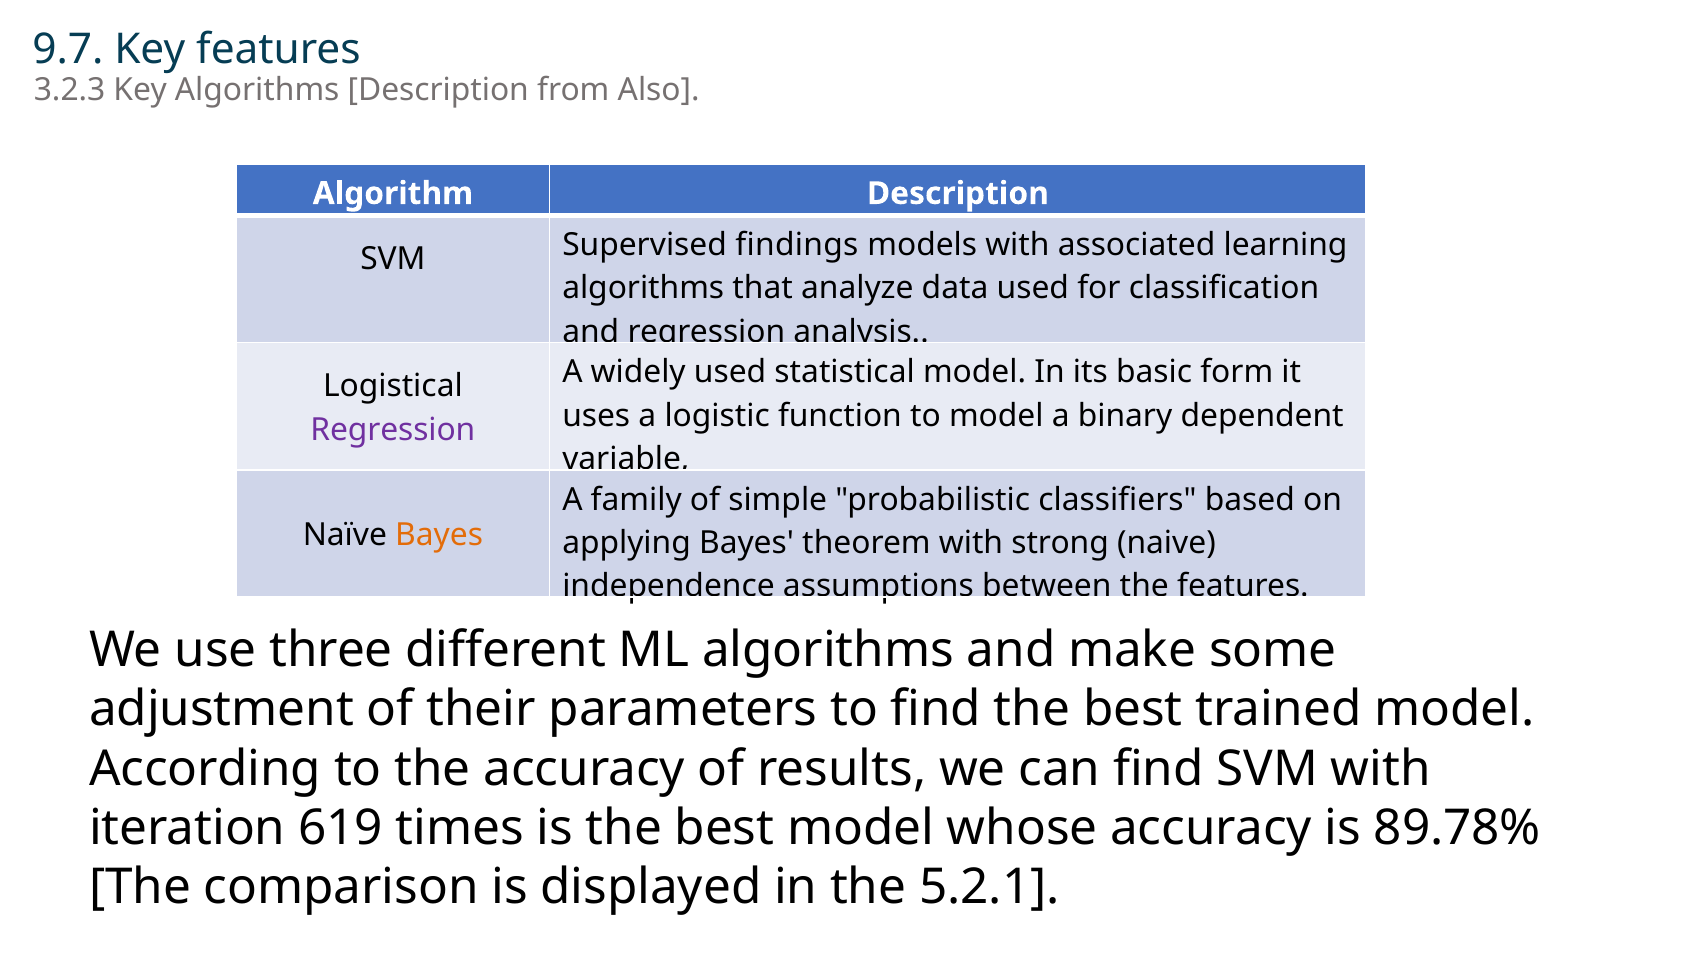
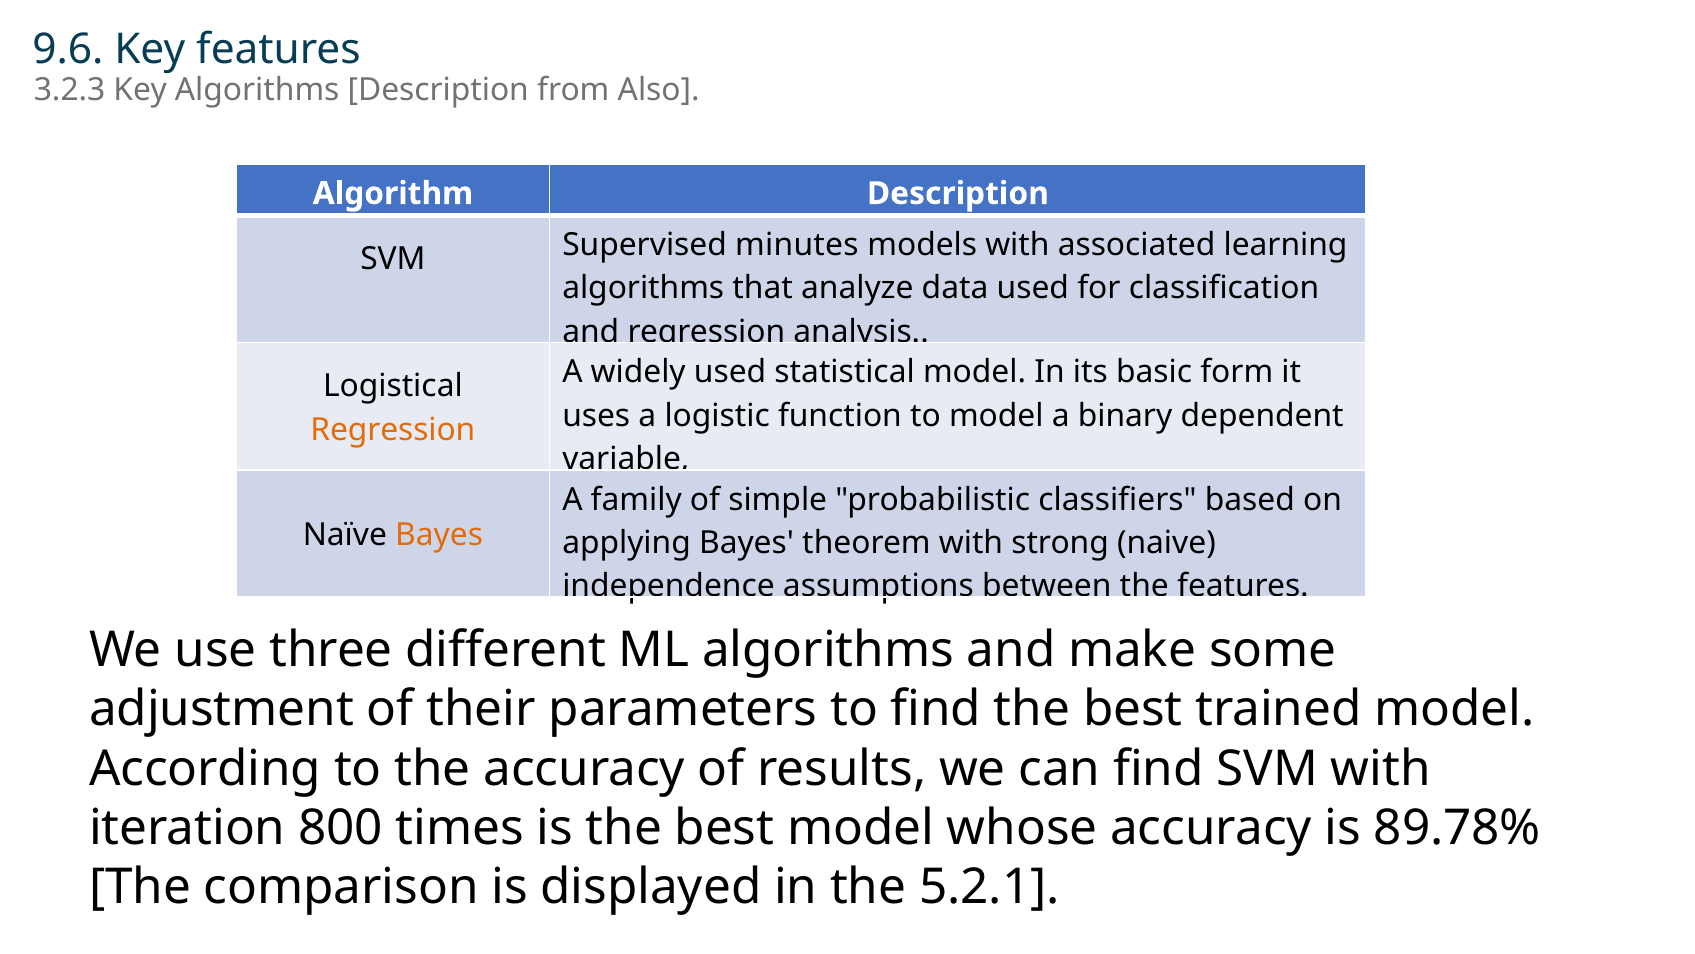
9.7: 9.7 -> 9.6
findings: findings -> minutes
Regression at (393, 429) colour: purple -> orange
619: 619 -> 800
